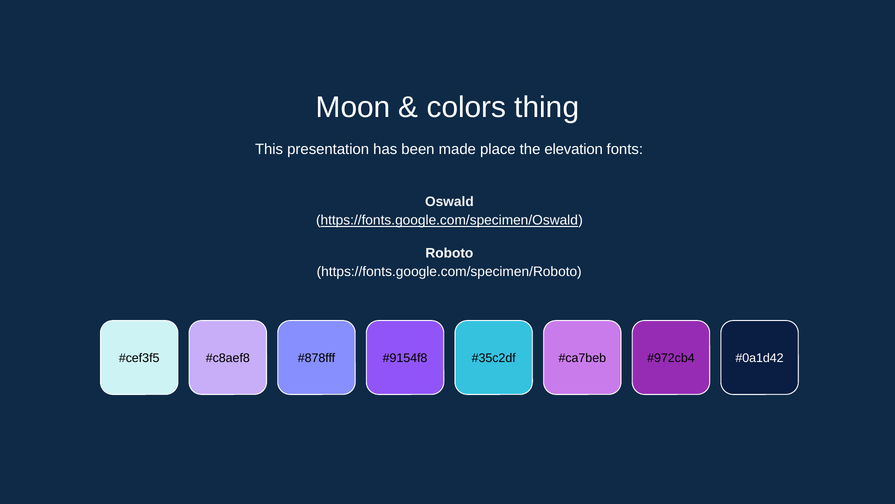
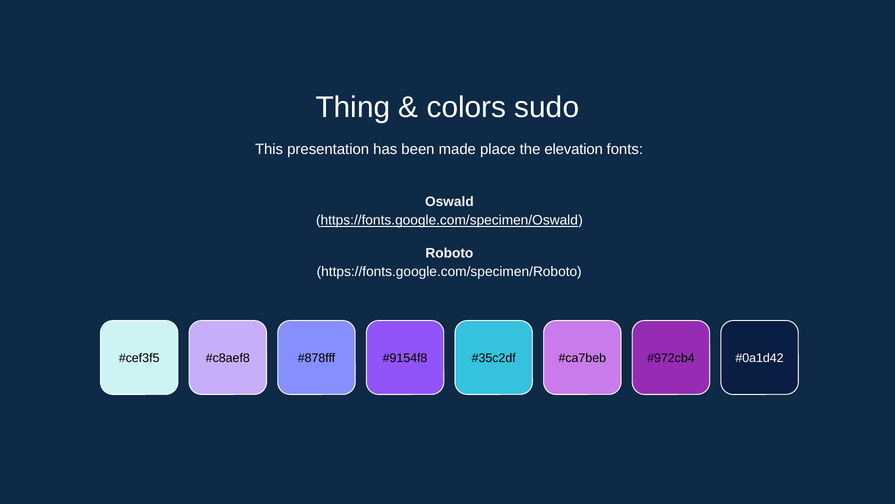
Moon: Moon -> Thing
thing: thing -> sudo
